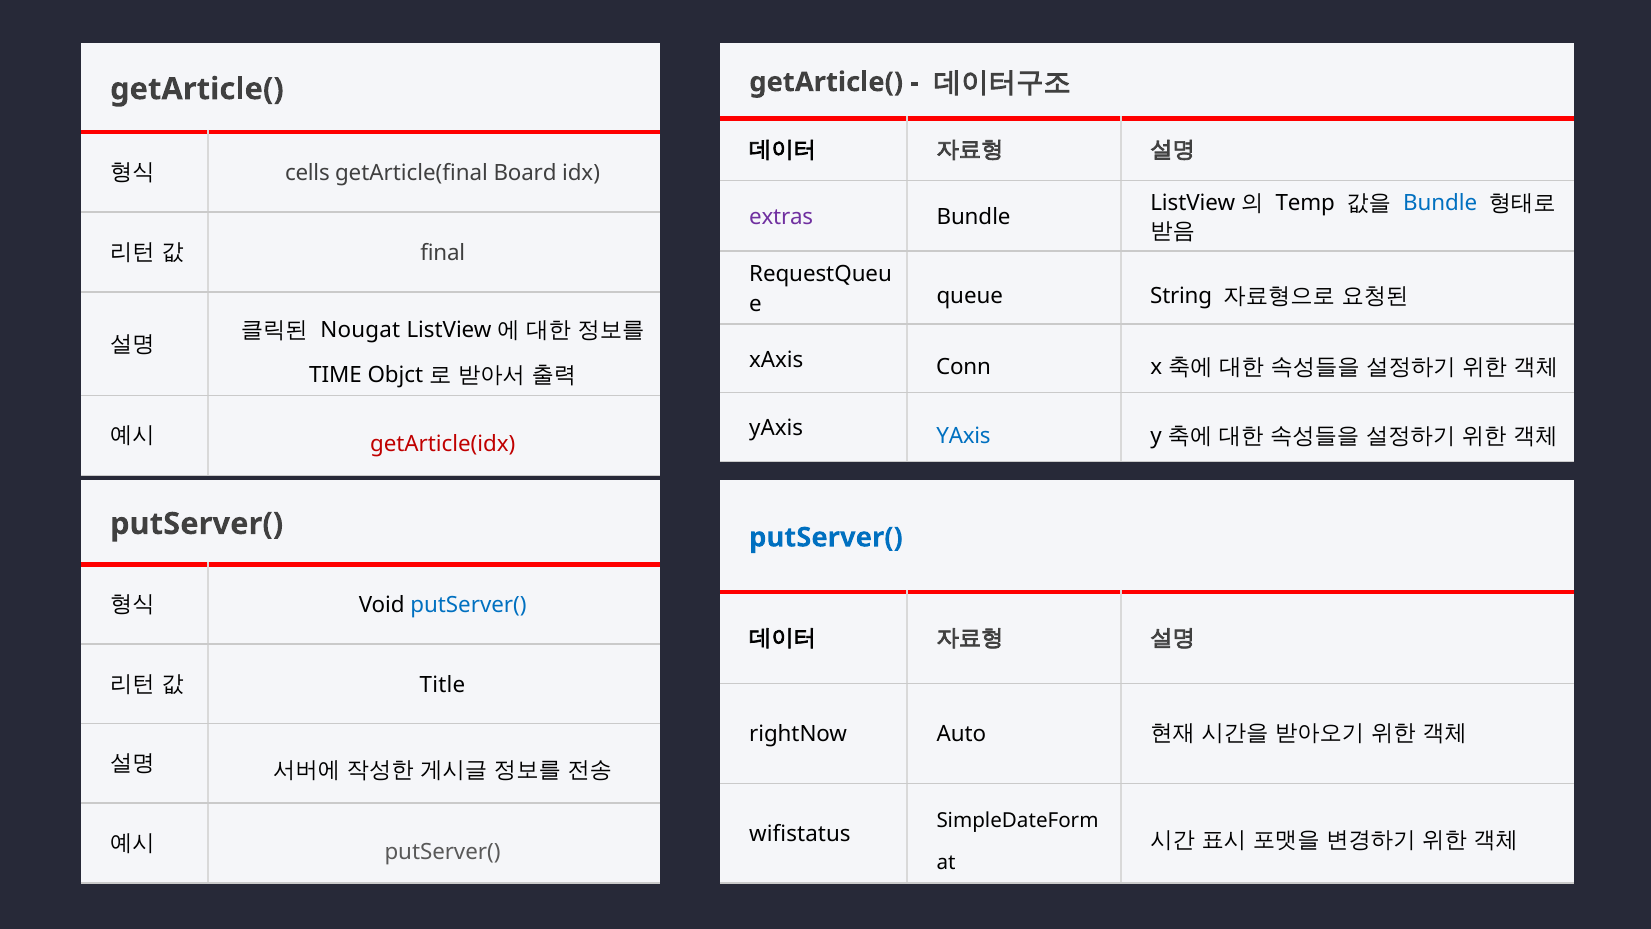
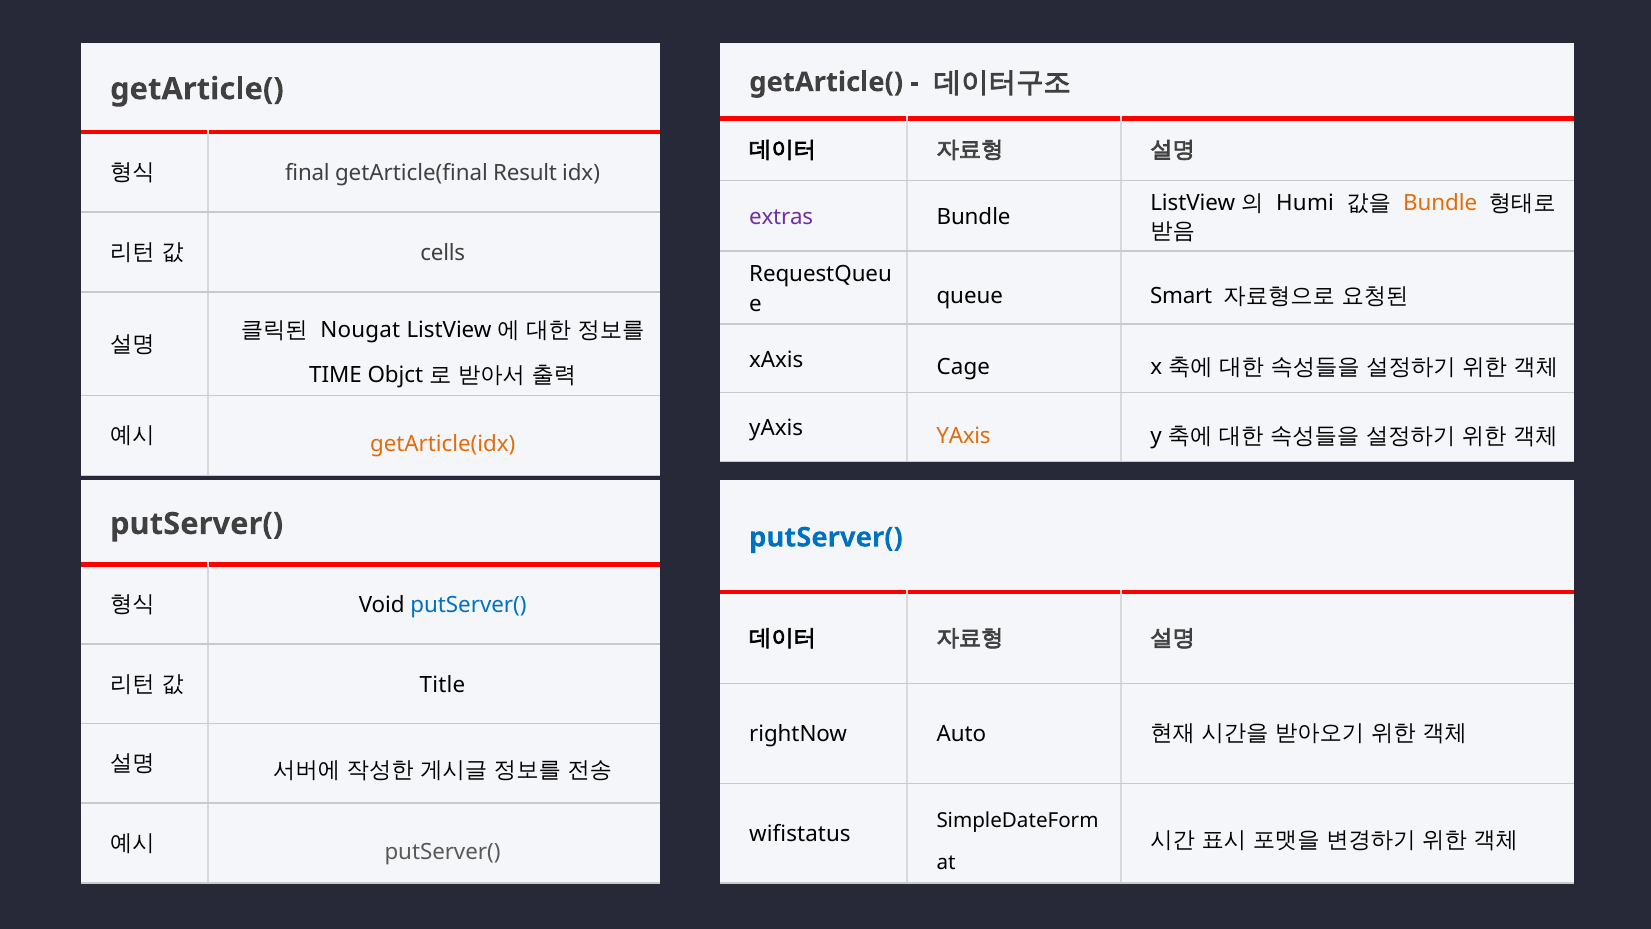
cells: cells -> final
Board: Board -> Result
Temp: Temp -> Humi
Bundle at (1440, 203) colour: blue -> orange
final: final -> cells
String: String -> Smart
Conn: Conn -> Cage
YAxis at (964, 436) colour: blue -> orange
getArticle(idx colour: red -> orange
